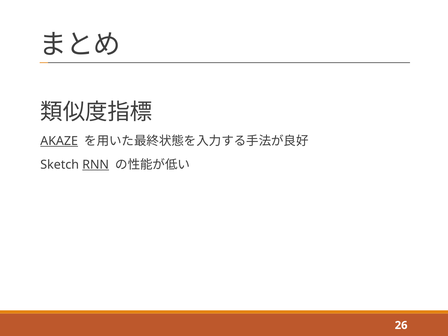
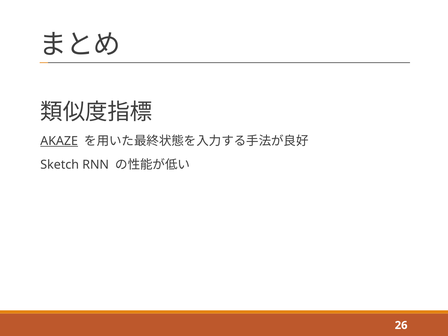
RNN underline: present -> none
